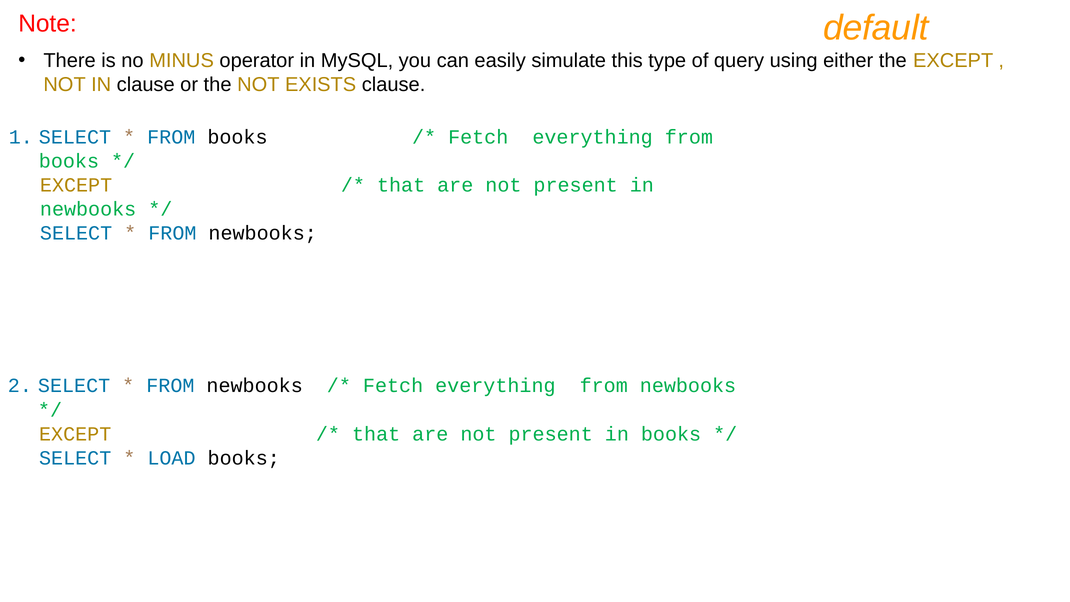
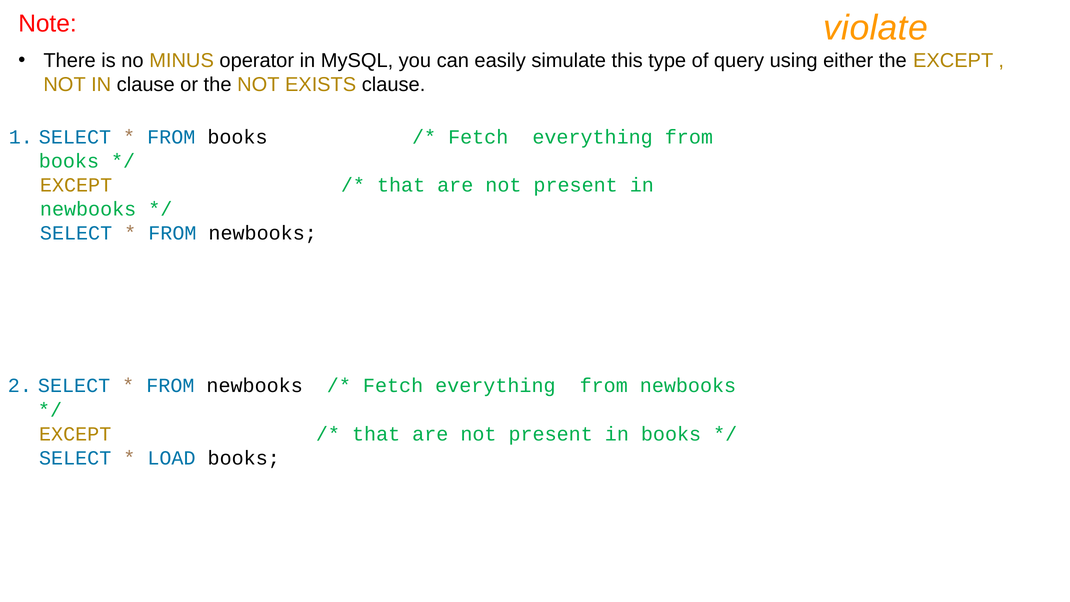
default: default -> violate
